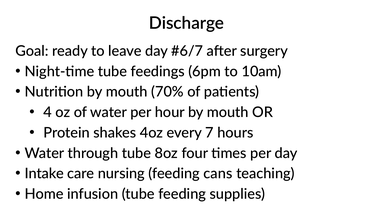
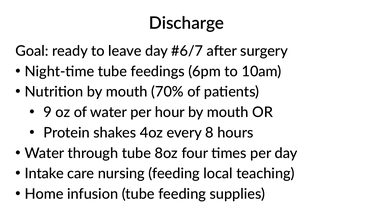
4: 4 -> 9
7: 7 -> 8
cans: cans -> local
